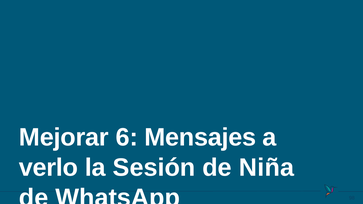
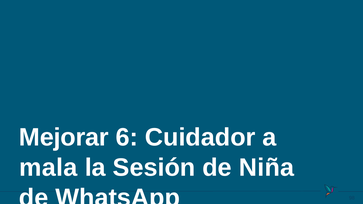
Mensajes: Mensajes -> Cuidador
verlo: verlo -> mala
